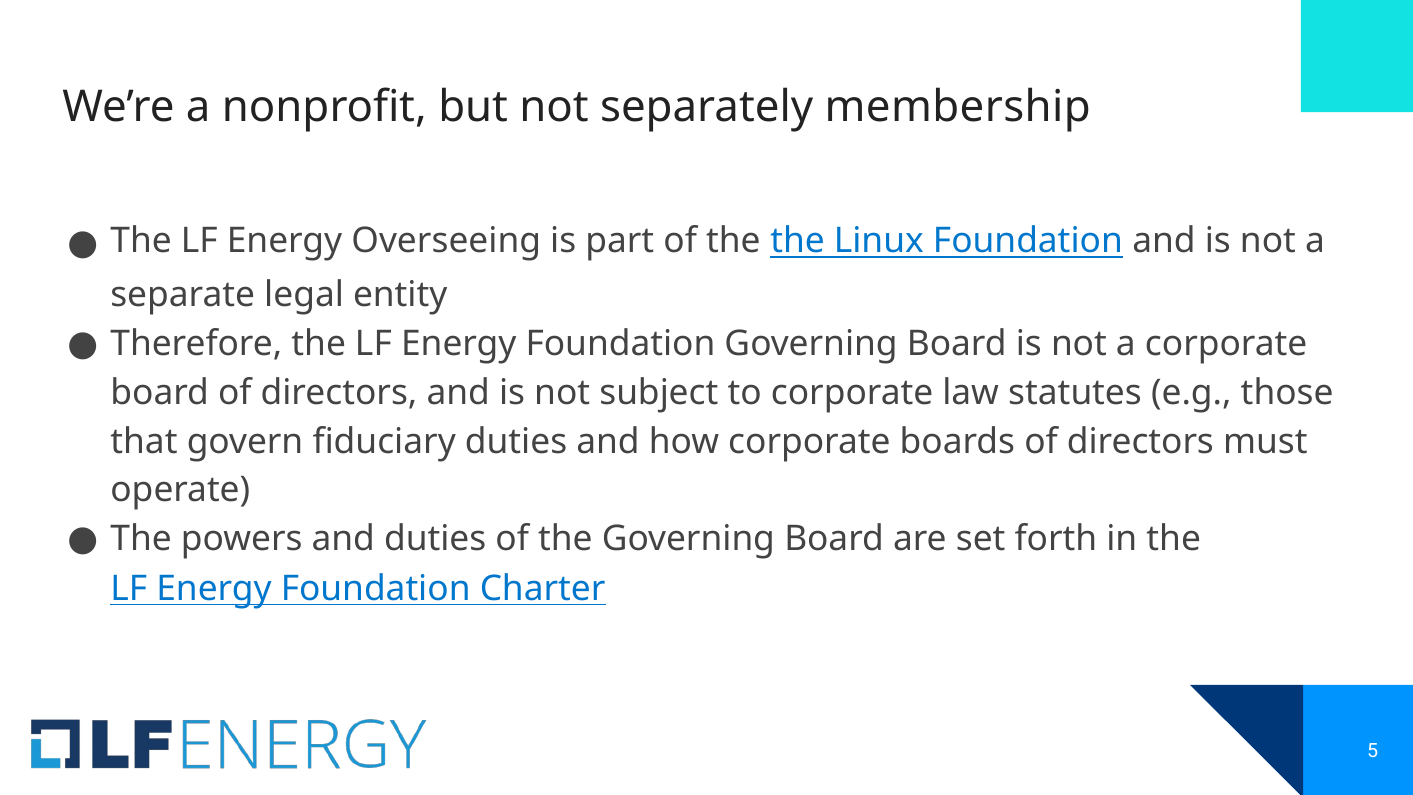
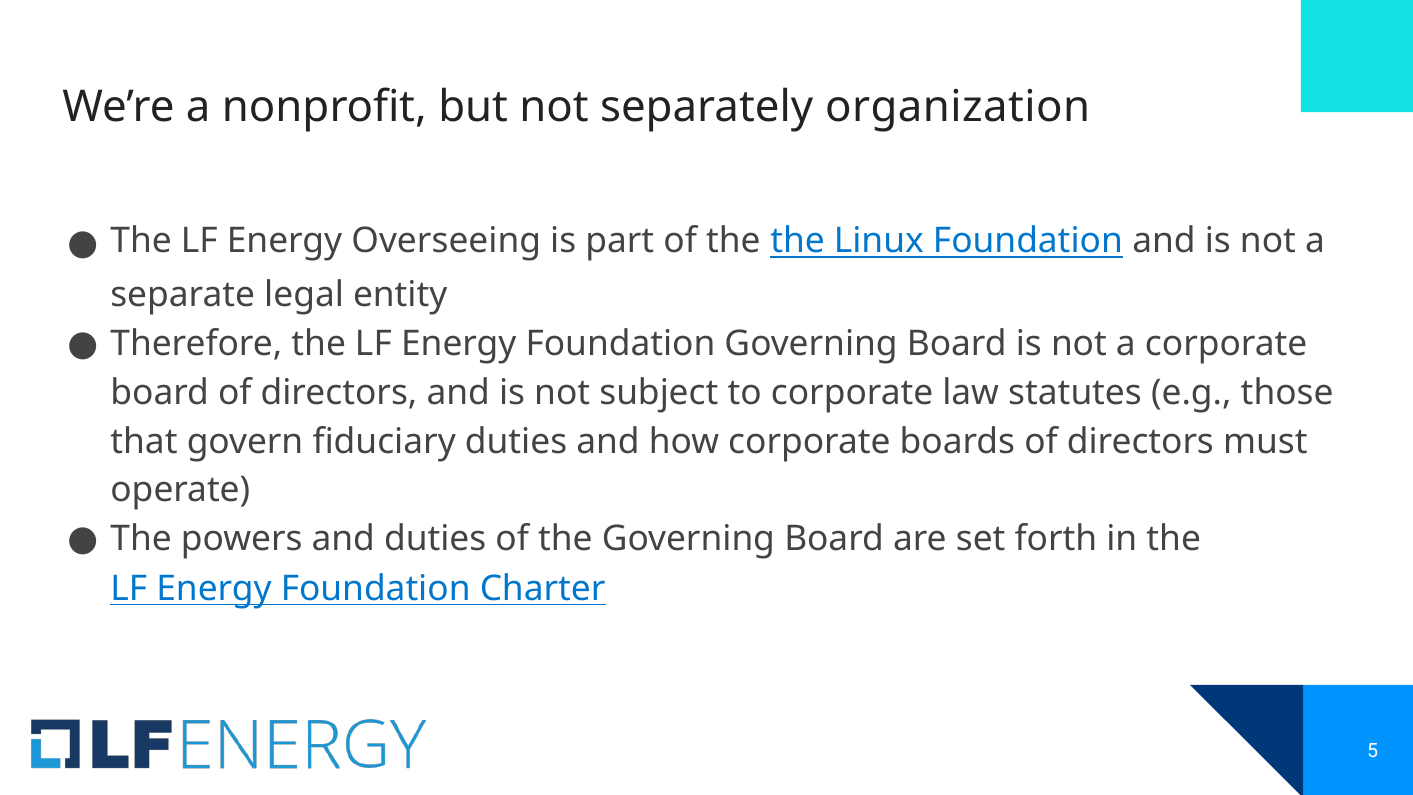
membership: membership -> organization
